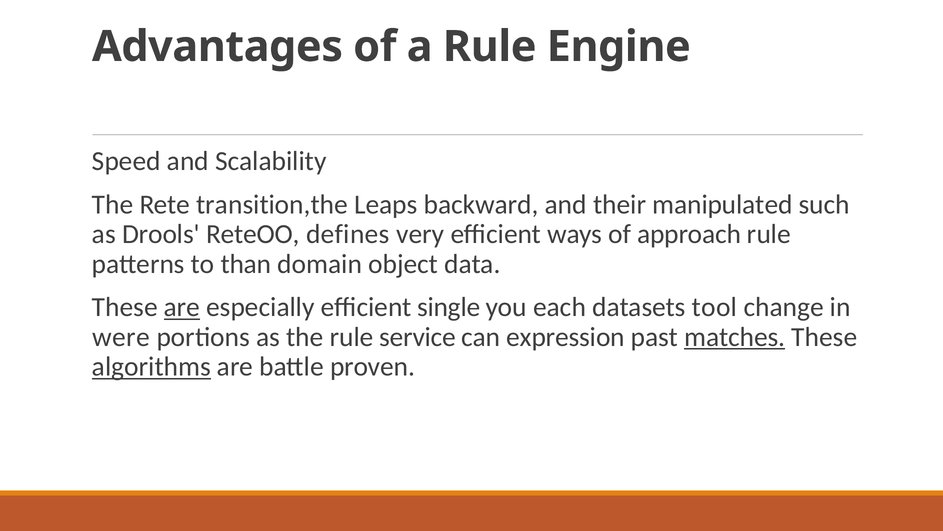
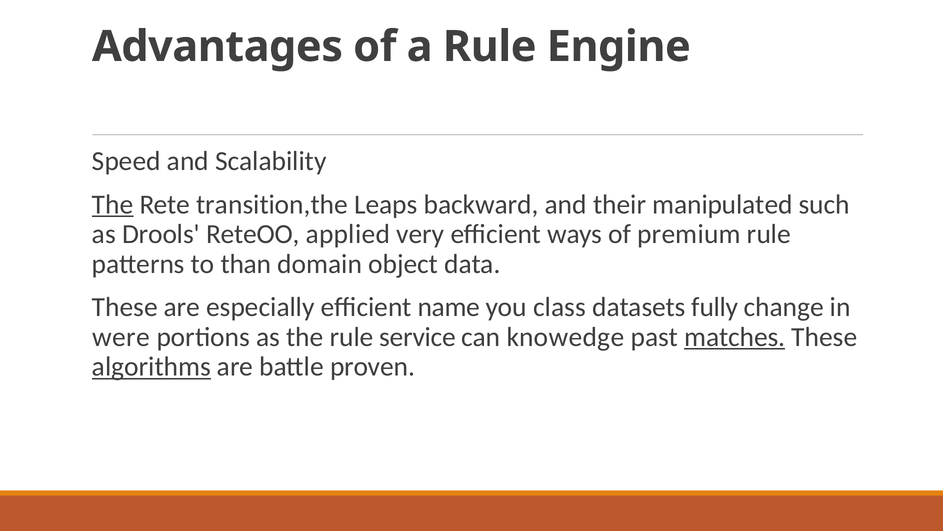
The at (113, 204) underline: none -> present
defines: defines -> applied
approach: approach -> premium
are at (182, 307) underline: present -> none
single: single -> name
each: each -> class
tool: tool -> fully
expression: expression -> knowedge
